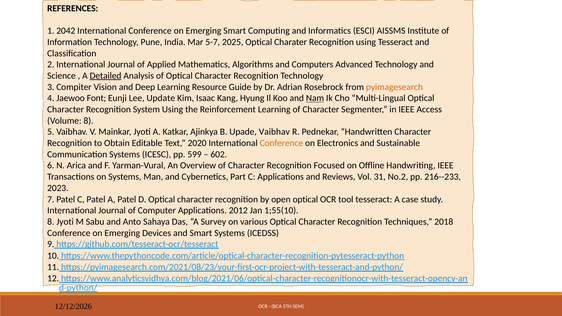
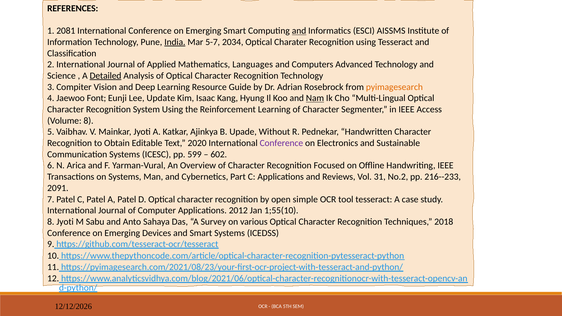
2042: 2042 -> 2081
and at (299, 31) underline: none -> present
India underline: none -> present
2025: 2025 -> 2034
Algorithms: Algorithms -> Languages
Upade Vaibhav: Vaibhav -> Without
Conference at (281, 143) colour: orange -> purple
2023: 2023 -> 2091
open optical: optical -> simple
